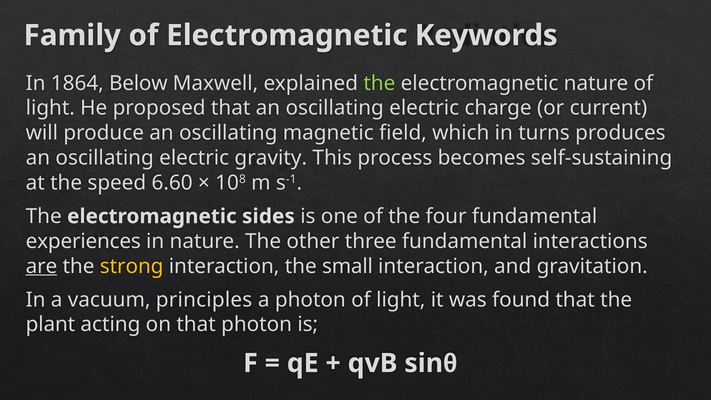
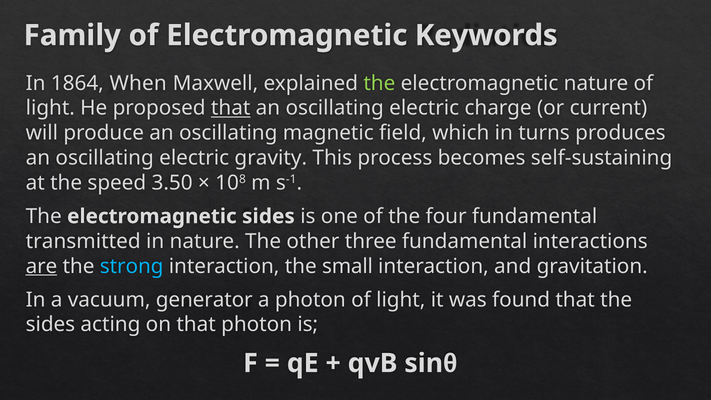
Below: Below -> When
that at (231, 108) underline: none -> present
6.60: 6.60 -> 3.50
experiences: experiences -> transmitted
strong colour: yellow -> light blue
principles: principles -> generator
plant at (50, 325): plant -> sides
